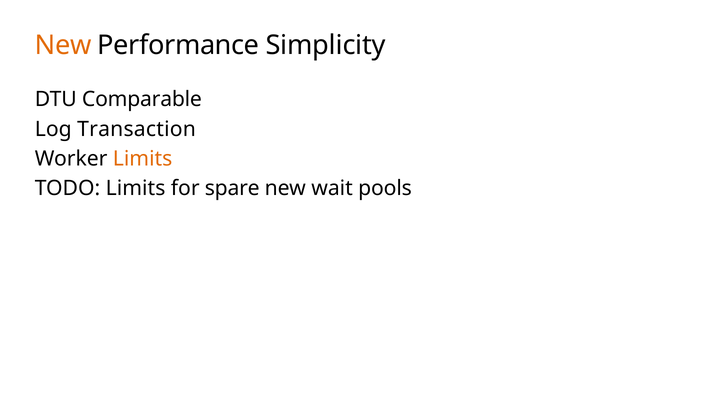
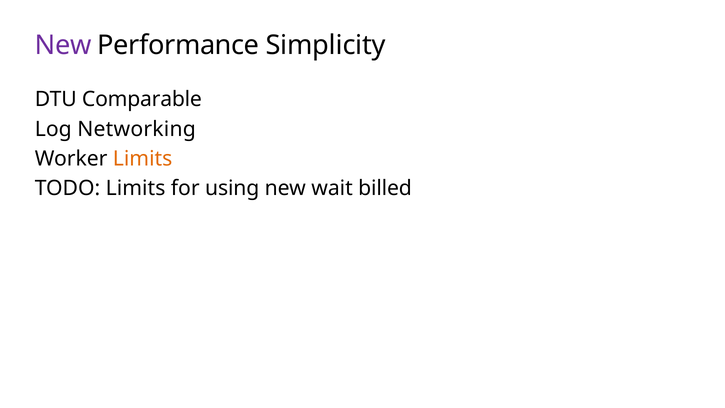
New at (63, 45) colour: orange -> purple
Transaction: Transaction -> Networking
spare: spare -> using
pools: pools -> billed
